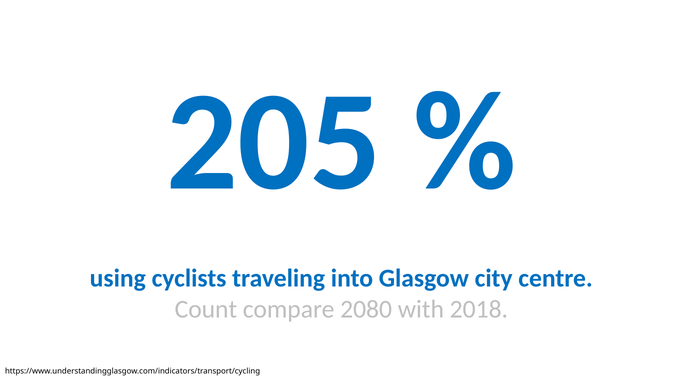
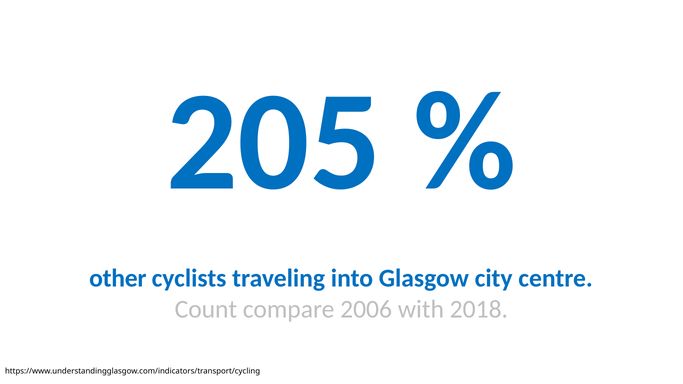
using: using -> other
2080: 2080 -> 2006
